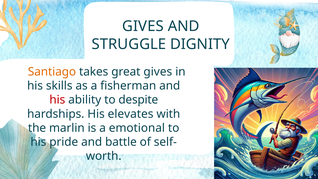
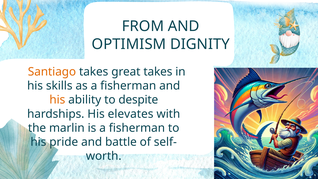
GIVES at (143, 26): GIVES -> FROM
STRUGGLE: STRUGGLE -> OPTIMISM
great gives: gives -> takes
his at (57, 100) colour: red -> orange
is a emotional: emotional -> fisherman
